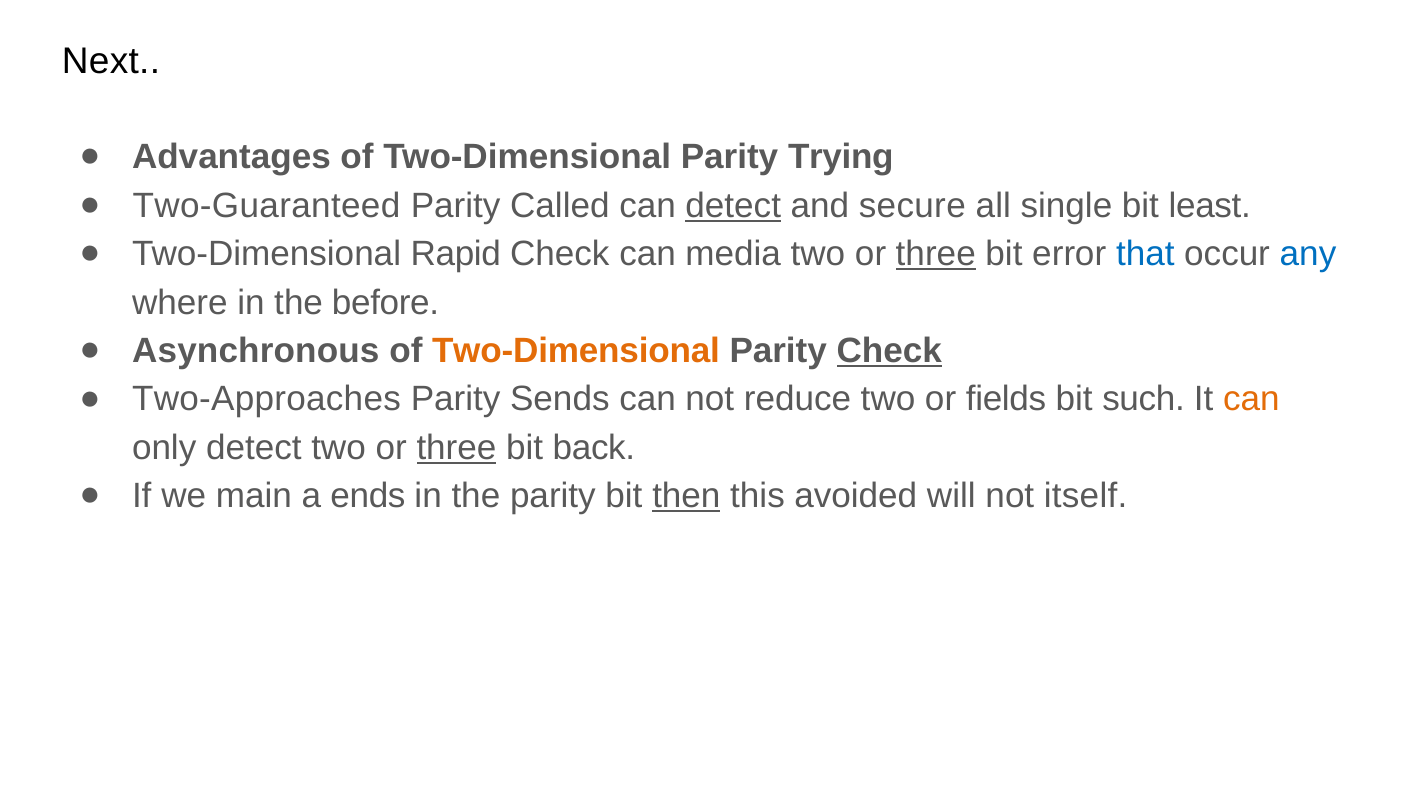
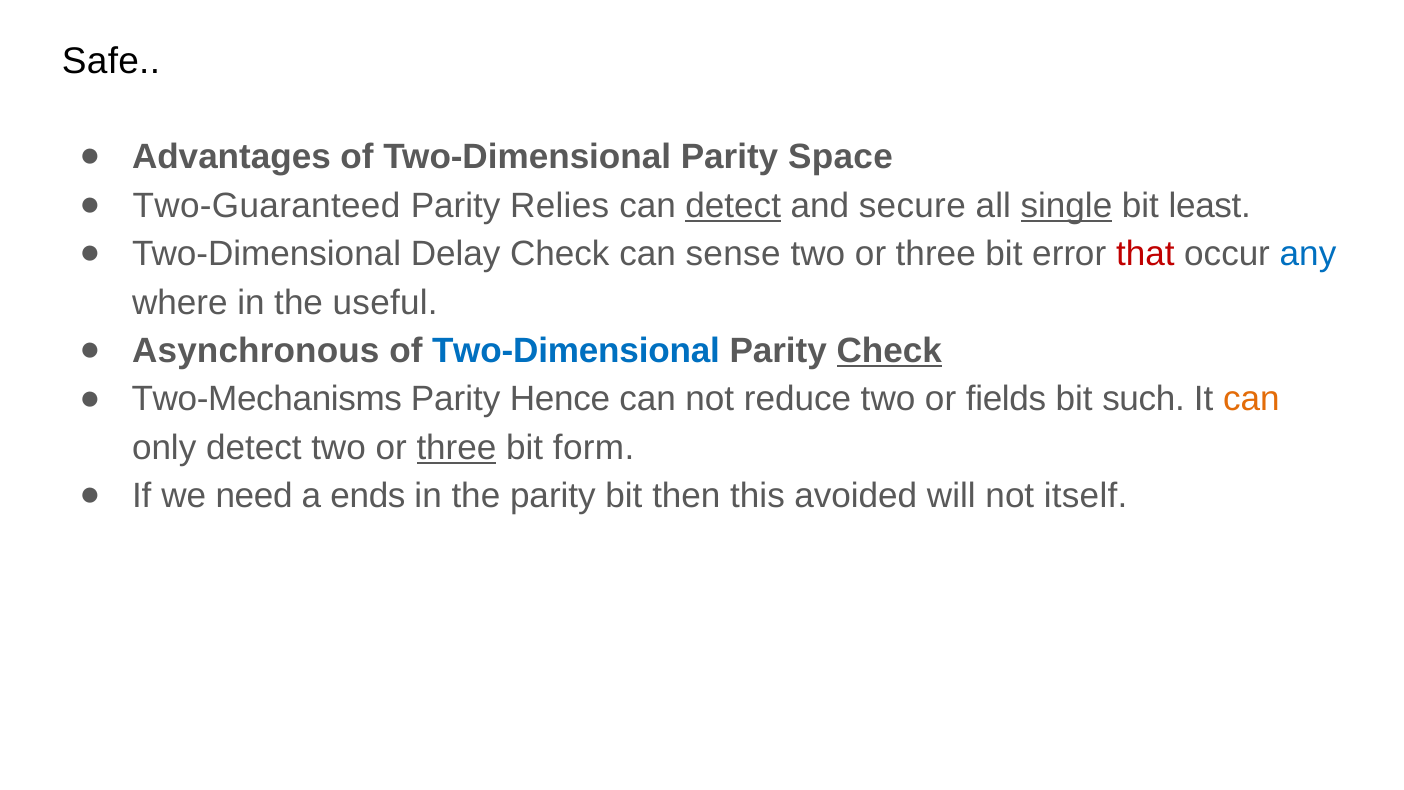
Next: Next -> Safe
Trying: Trying -> Space
Called: Called -> Relies
single underline: none -> present
Rapid: Rapid -> Delay
media: media -> sense
three at (936, 254) underline: present -> none
that colour: blue -> red
before: before -> useful
Two-Dimensional at (576, 351) colour: orange -> blue
Two-Approaches: Two-Approaches -> Two-Mechanisms
Sends: Sends -> Hence
back: back -> form
main: main -> need
then underline: present -> none
